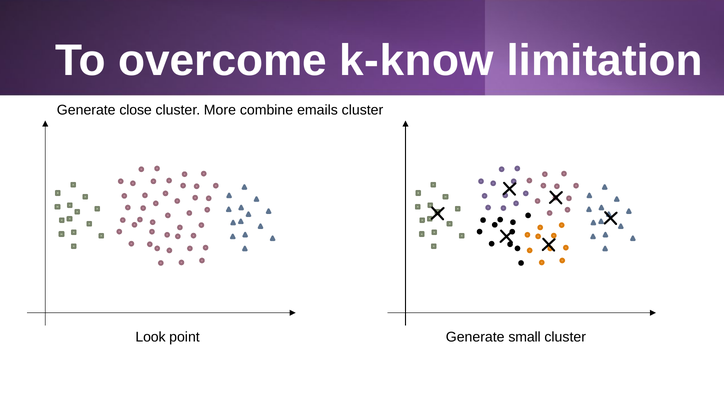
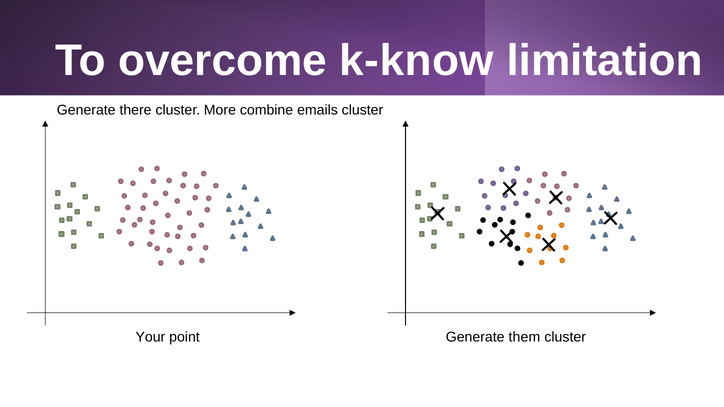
close: close -> there
Look: Look -> Your
small: small -> them
